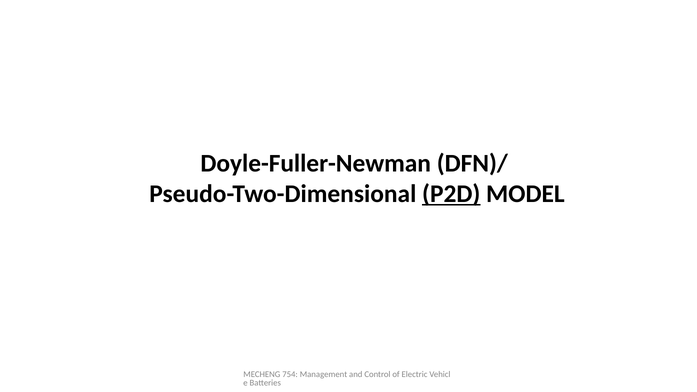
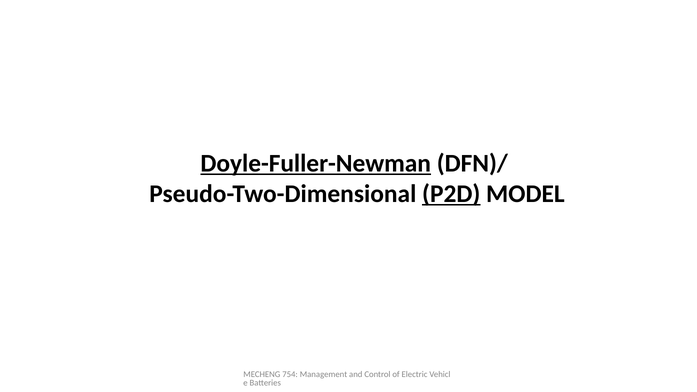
Doyle-Fuller-Newman underline: none -> present
